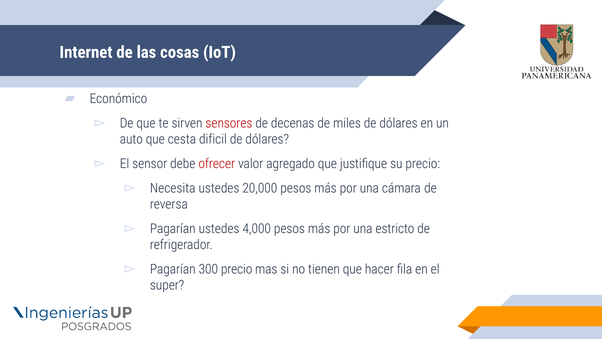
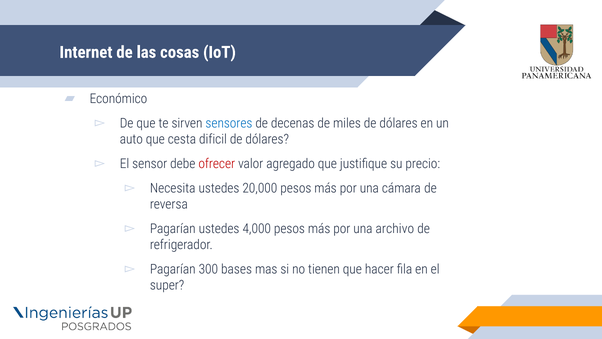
sensores colour: red -> blue
estricto: estricto -> archivo
300 precio: precio -> bases
